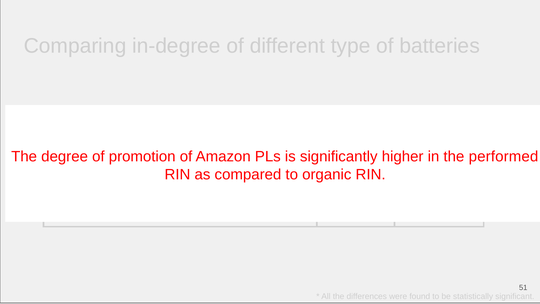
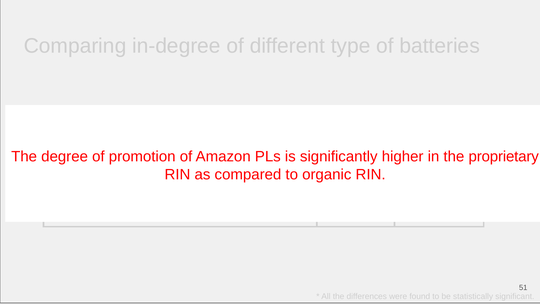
performed: performed -> proprietary
